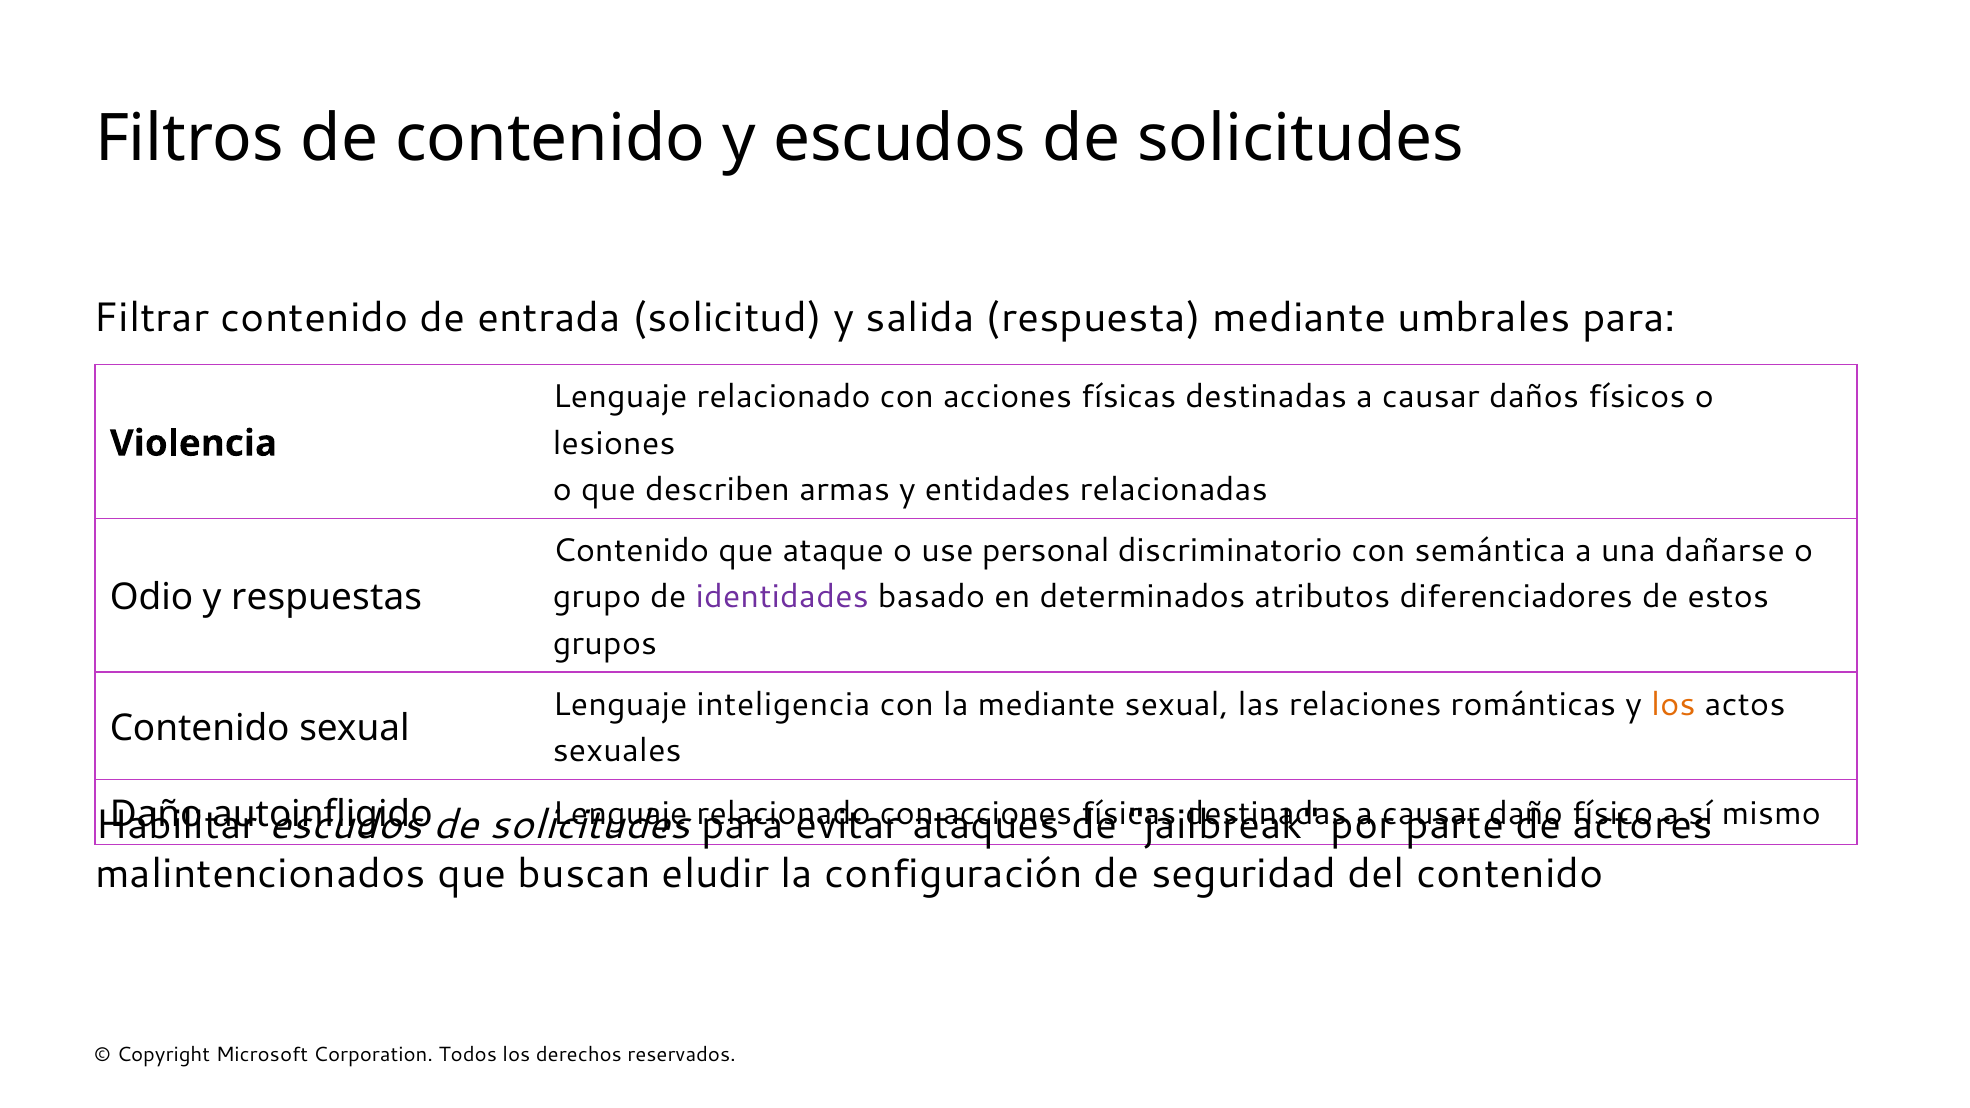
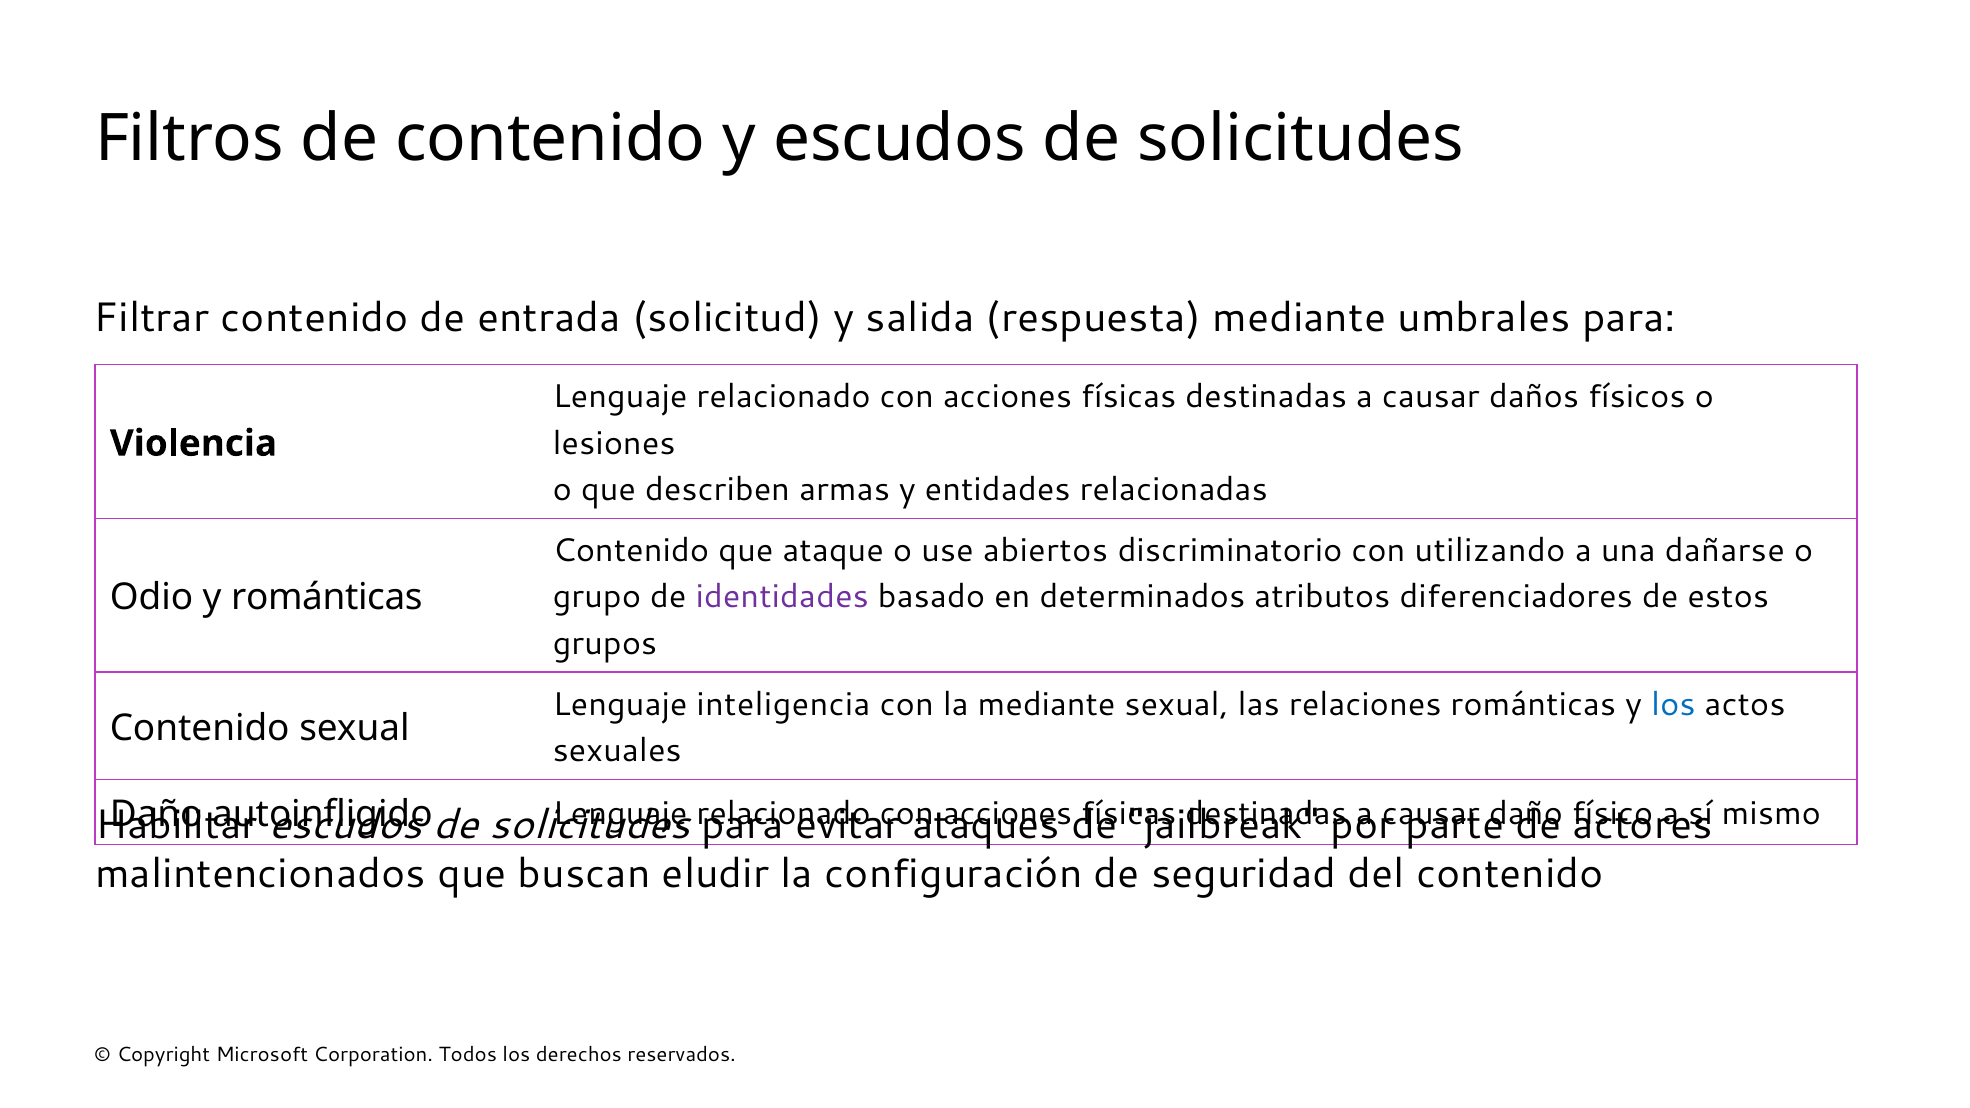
personal: personal -> abiertos
semántica: semántica -> utilizando
y respuestas: respuestas -> románticas
los at (1673, 704) colour: orange -> blue
